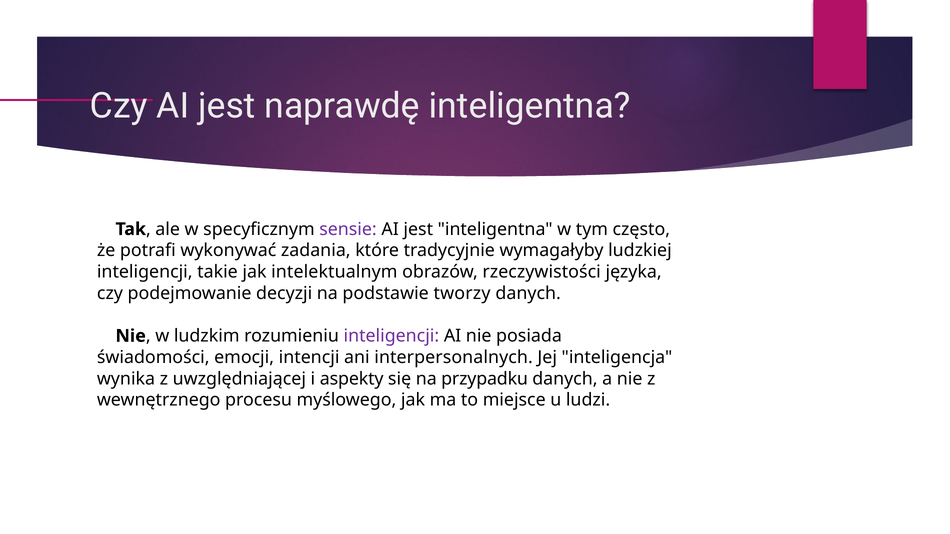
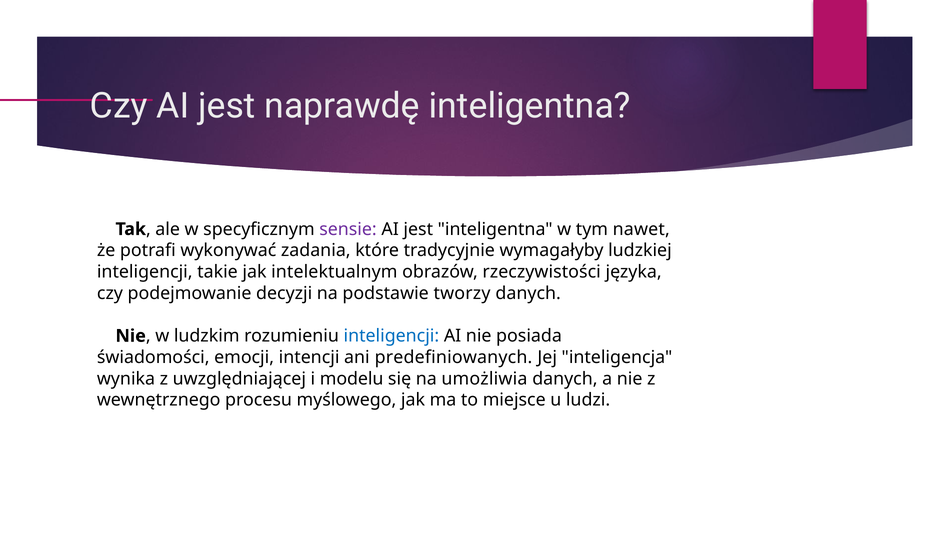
często: często -> nawet
inteligencji at (391, 336) colour: purple -> blue
interpersonalnych: interpersonalnych -> predefiniowanych
aspekty: aspekty -> modelu
przypadku: przypadku -> umożliwia
